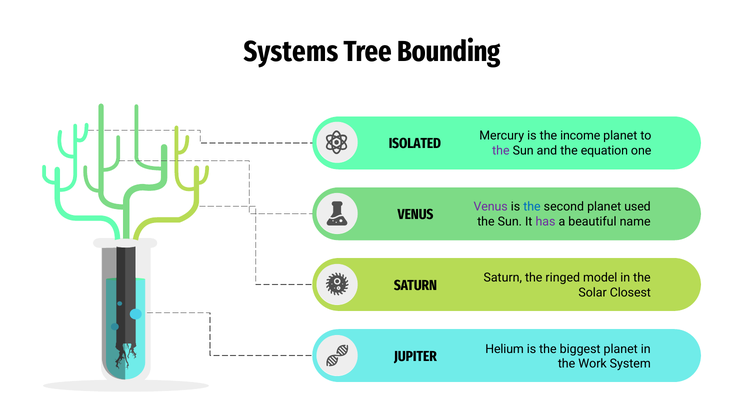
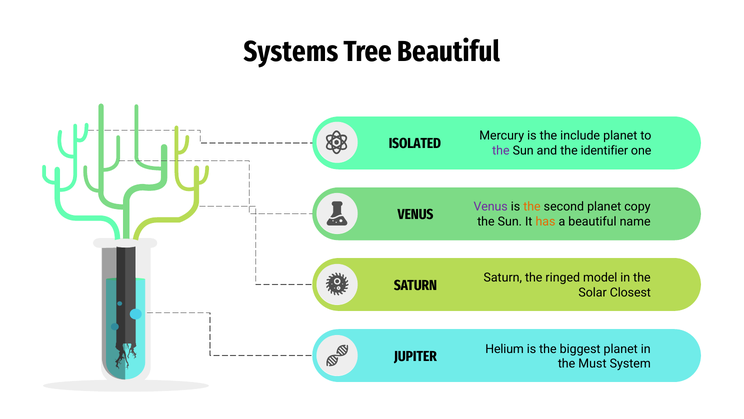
Tree Bounding: Bounding -> Beautiful
income: income -> include
equation: equation -> identifier
the at (532, 207) colour: blue -> orange
used: used -> copy
has colour: purple -> orange
Work: Work -> Must
